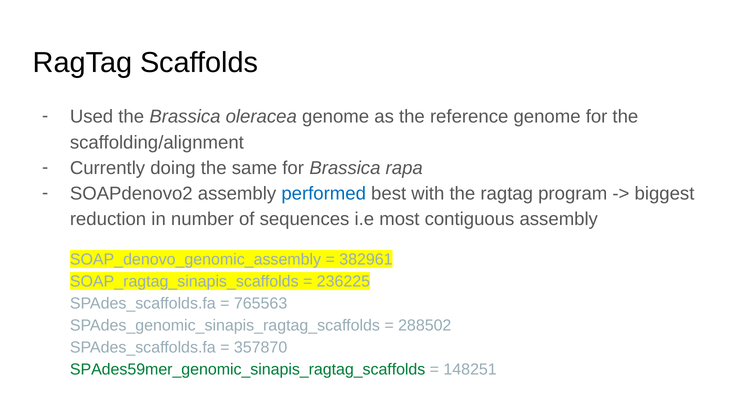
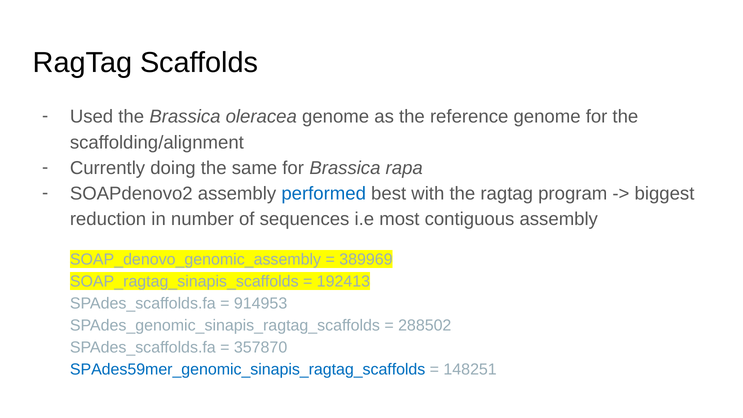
382961: 382961 -> 389969
236225: 236225 -> 192413
765563: 765563 -> 914953
SPAdes59mer_genomic_sinapis_ragtag_scaffolds colour: green -> blue
